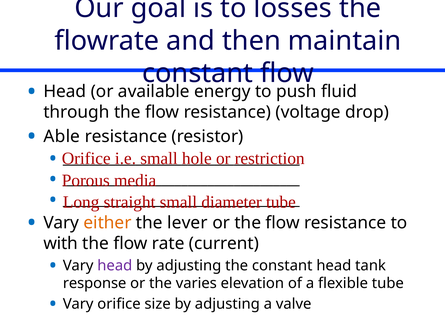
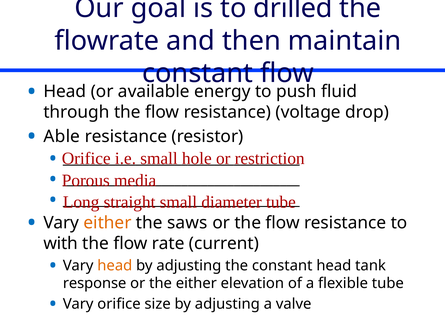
losses: losses -> drilled
lever: lever -> saws
head at (115, 266) colour: purple -> orange
the varies: varies -> either
